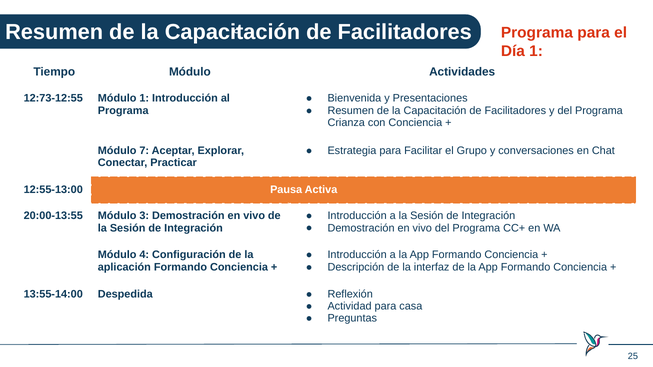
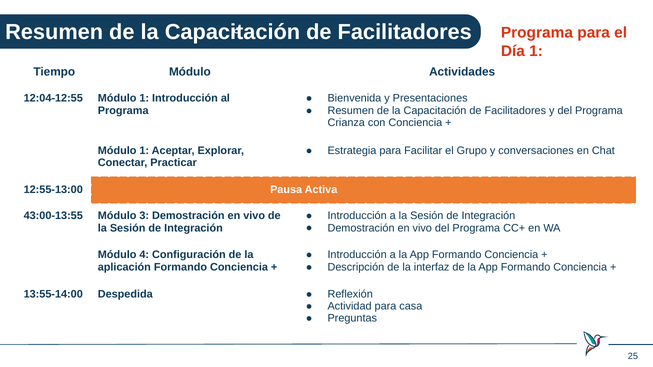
12:73-12:55: 12:73-12:55 -> 12:04-12:55
7 at (144, 151): 7 -> 1
20:00-13:55: 20:00-13:55 -> 43:00-13:55
